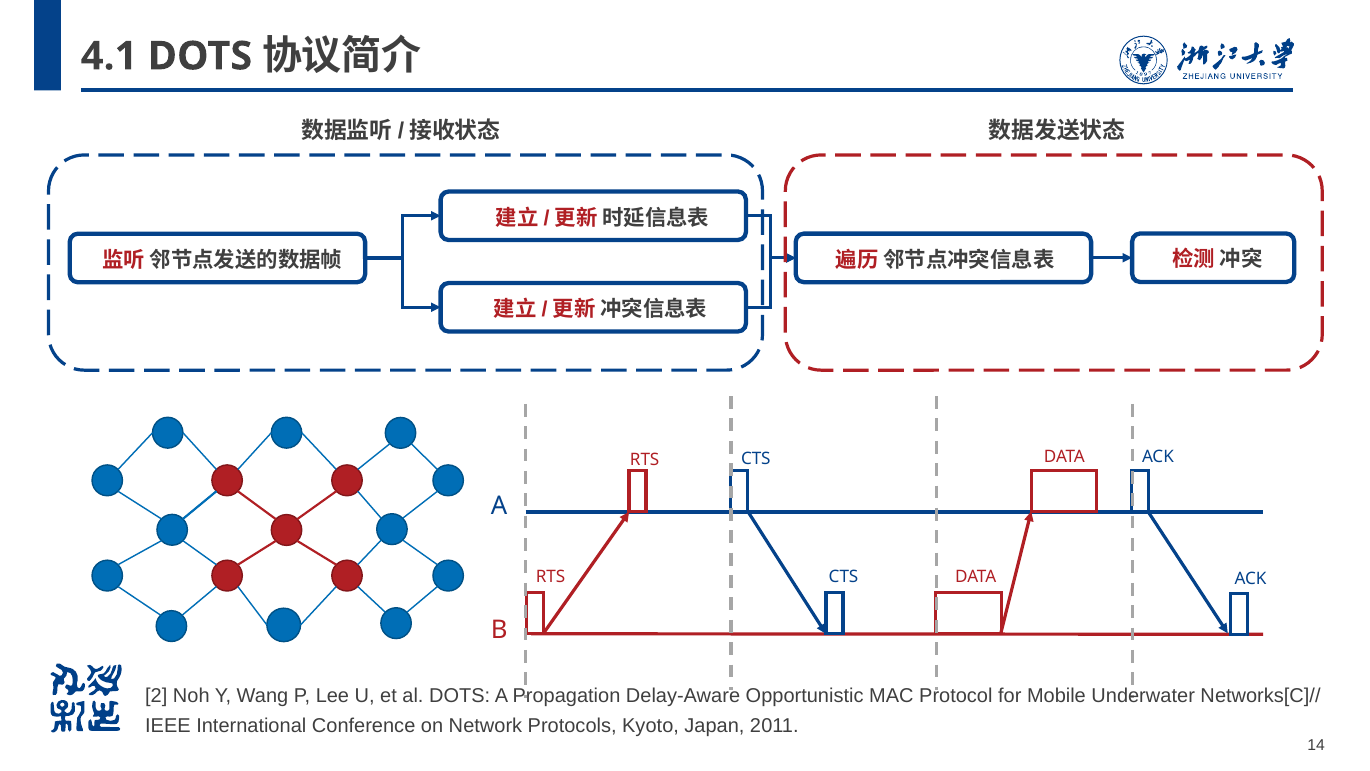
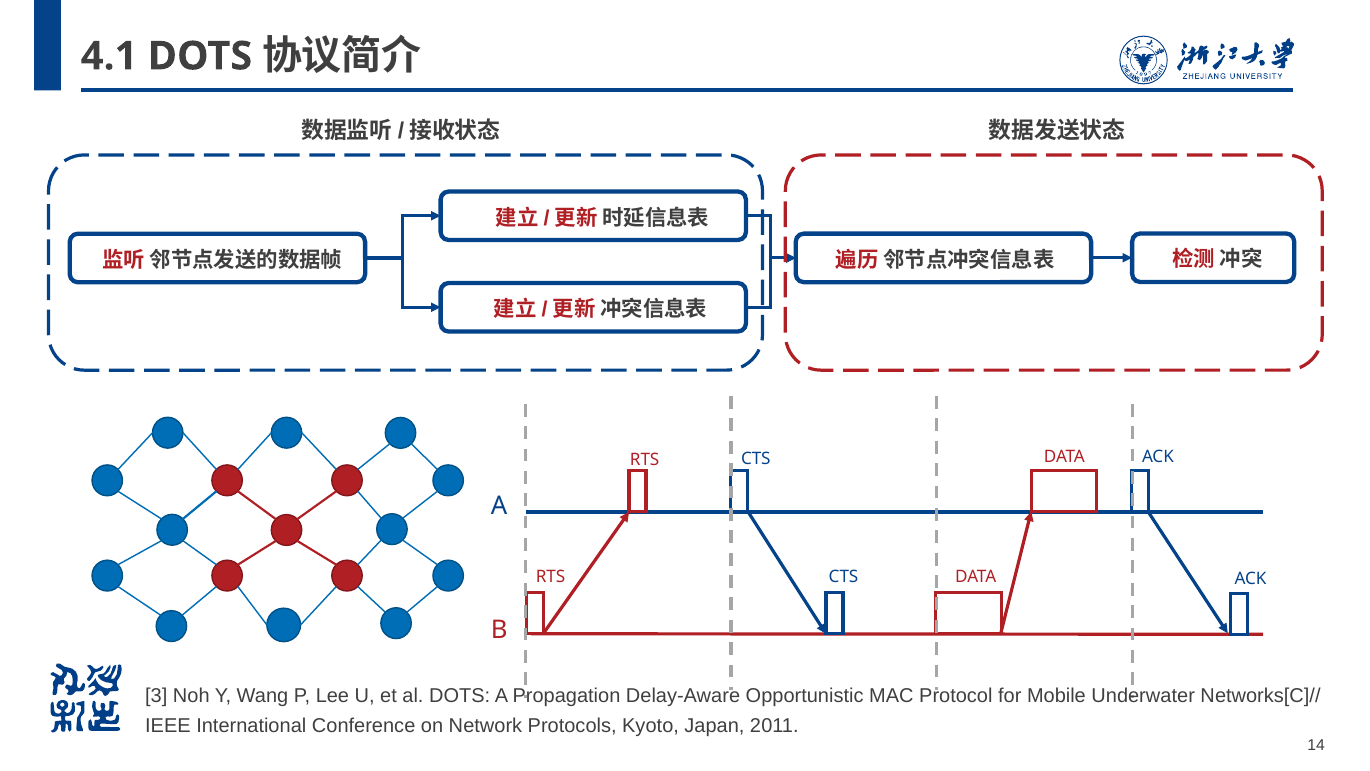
2: 2 -> 3
